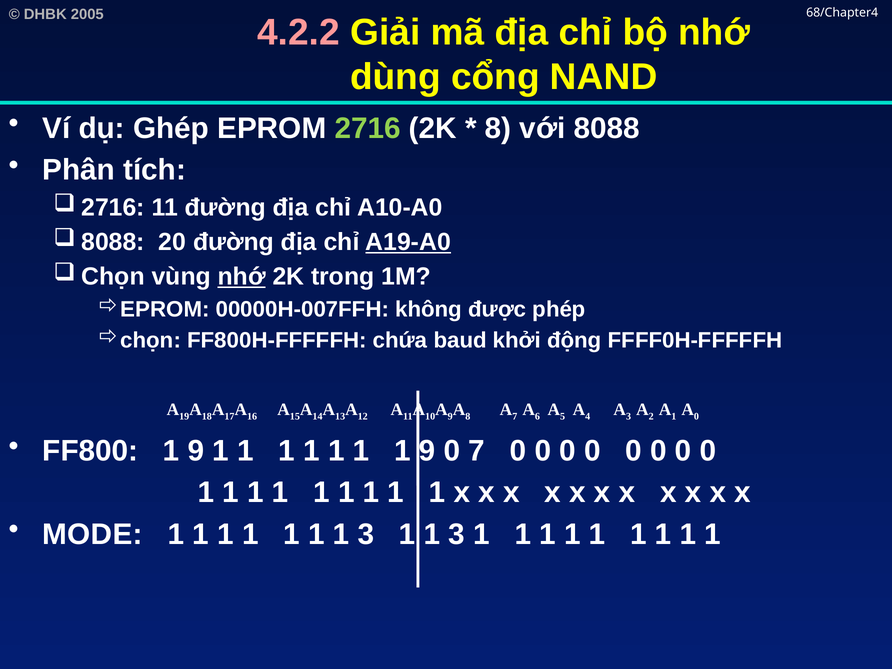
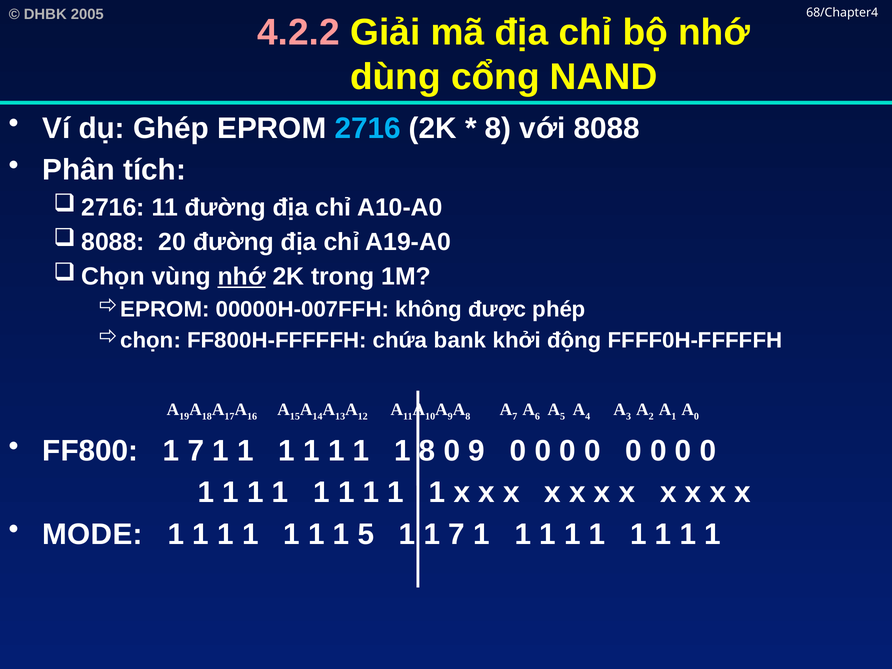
2716 colour: light green -> light blue
A19-A0 underline: present -> none
baud: baud -> bank
FF800 1 9: 9 -> 7
1 1 9: 9 -> 8
0 7: 7 -> 9
1 1 1 3: 3 -> 5
3 at (457, 534): 3 -> 7
